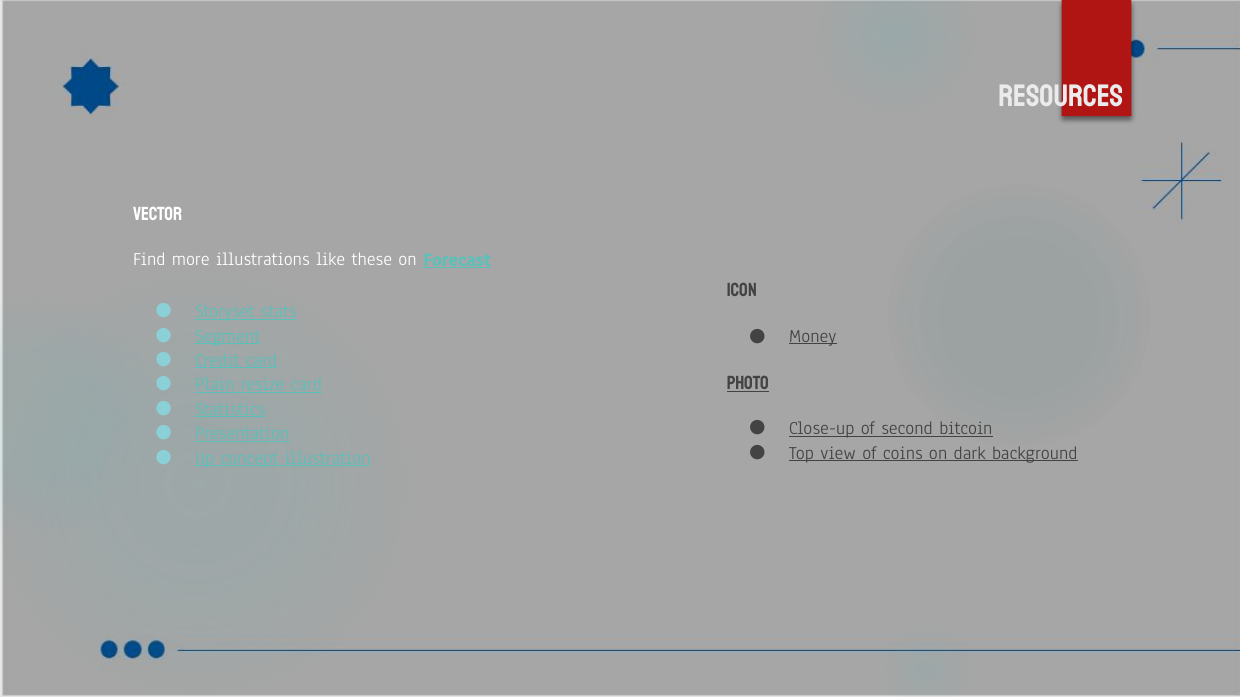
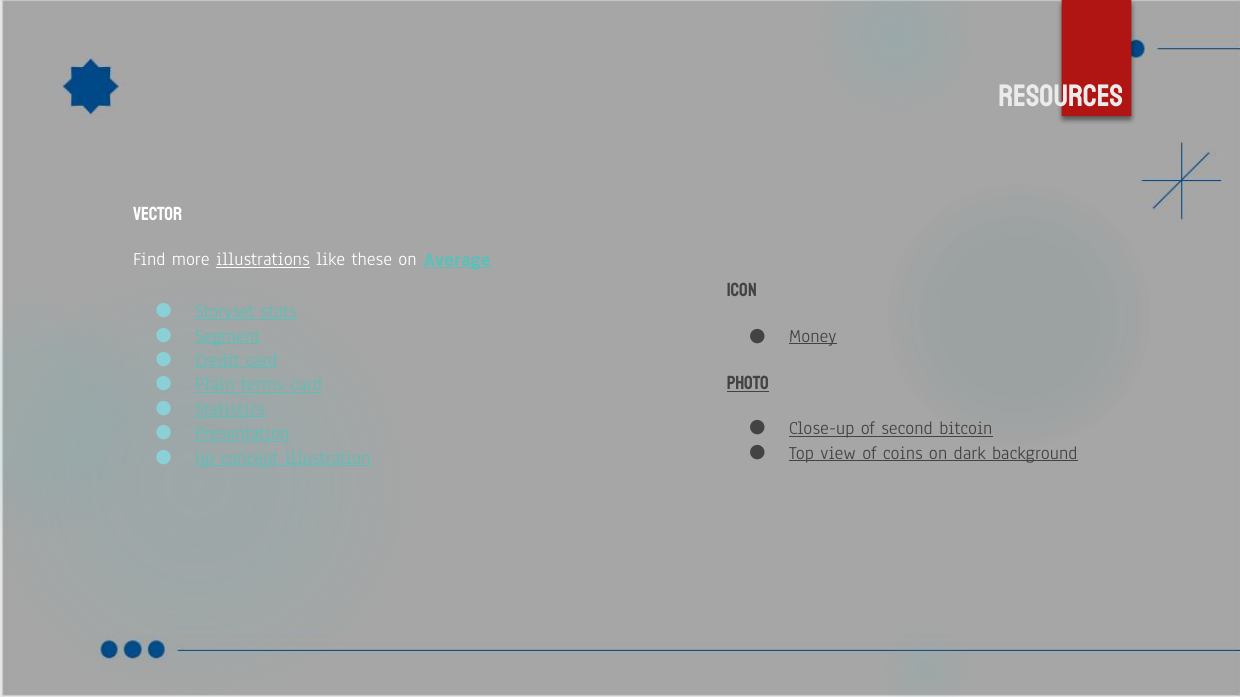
illustrations underline: none -> present
Forecast: Forecast -> Average
resize: resize -> terms
